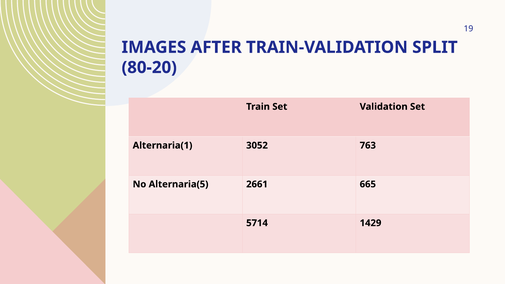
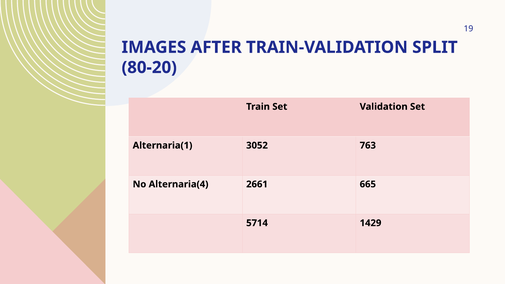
Alternaria(5: Alternaria(5 -> Alternaria(4
